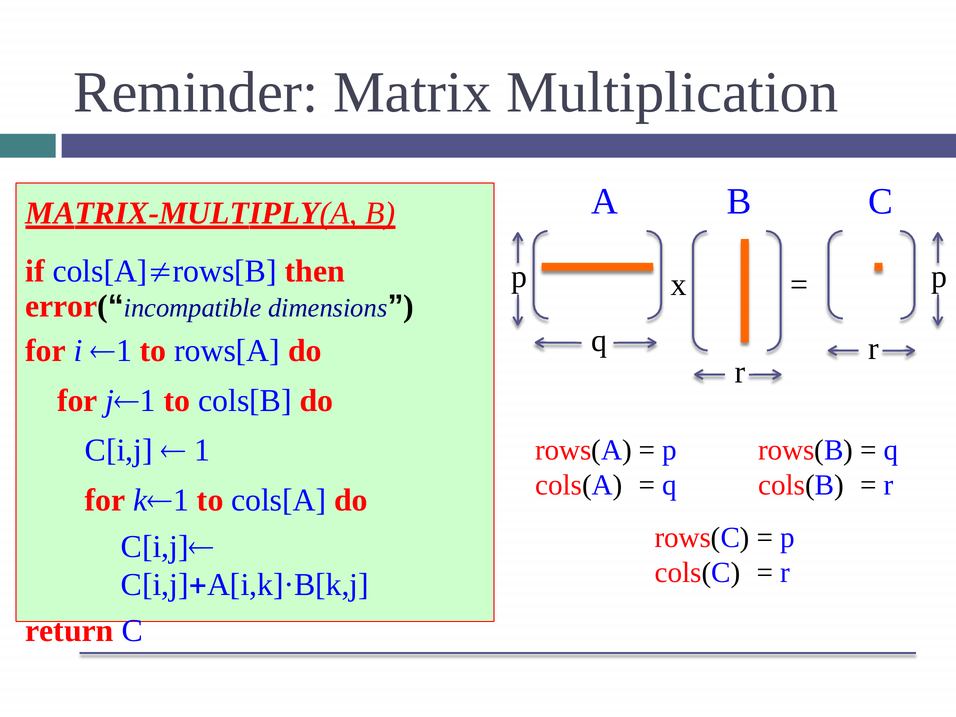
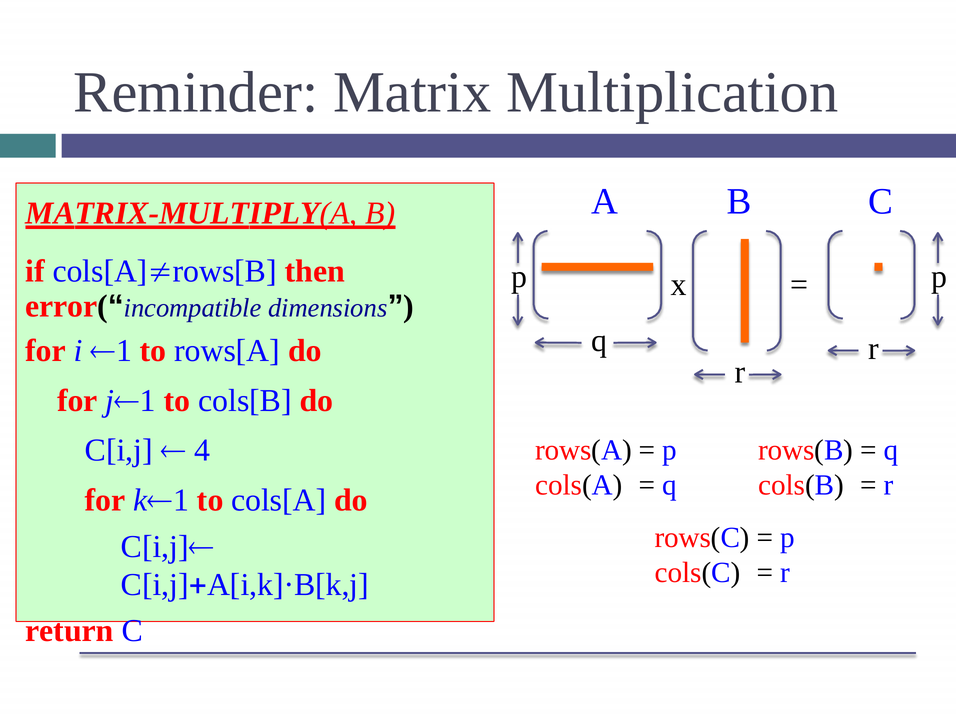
1 at (202, 450): 1 -> 4
